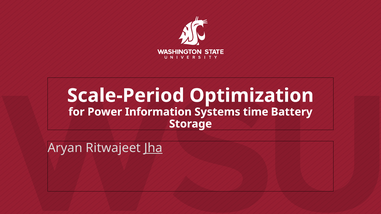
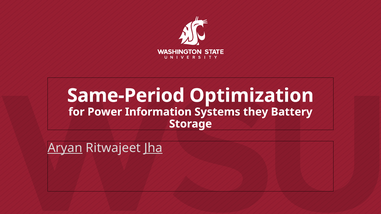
Scale-Period: Scale-Period -> Same-Period
time: time -> they
Aryan underline: none -> present
